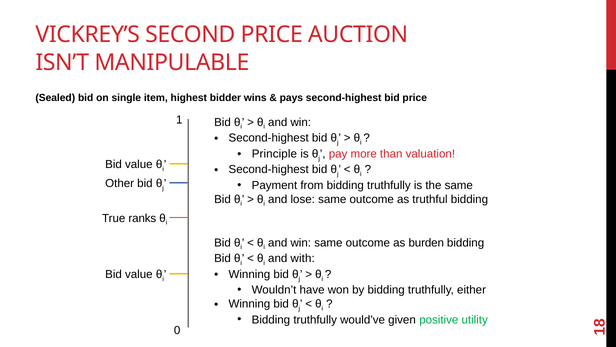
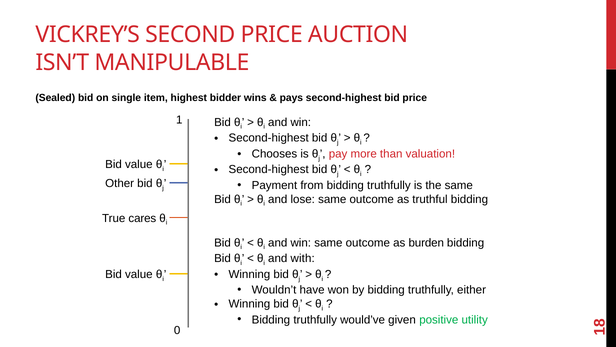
Principle: Principle -> Chooses
ranks: ranks -> cares
